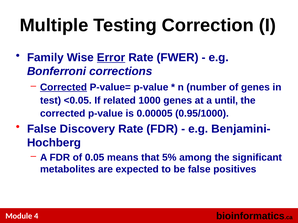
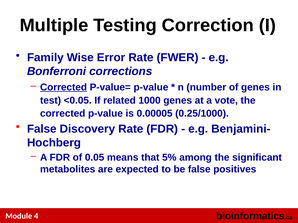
Error underline: present -> none
until: until -> vote
0.95/1000: 0.95/1000 -> 0.25/1000
